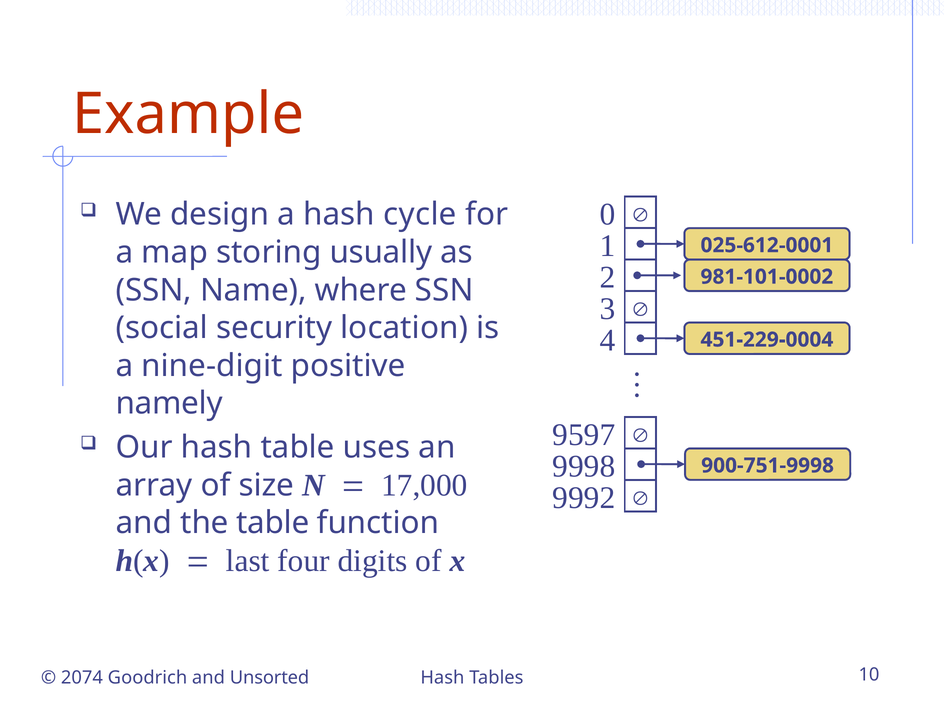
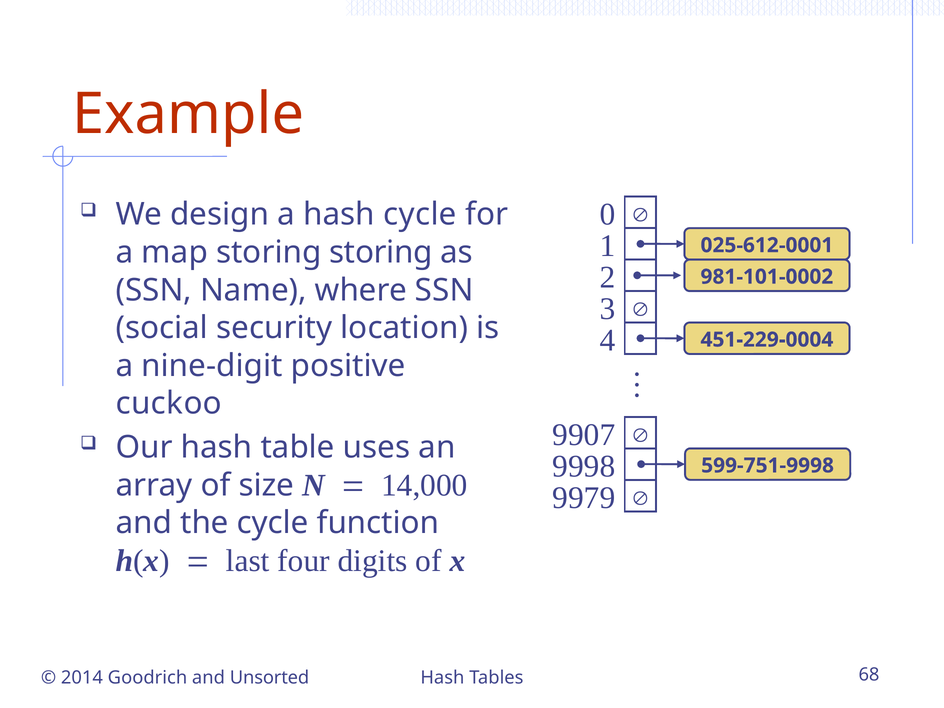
storing usually: usually -> storing
namely: namely -> cuckoo
9597: 9597 -> 9907
900-751-9998: 900-751-9998 -> 599-751-9998
17,000: 17,000 -> 14,000
9992: 9992 -> 9979
the table: table -> cycle
2074: 2074 -> 2014
10: 10 -> 68
